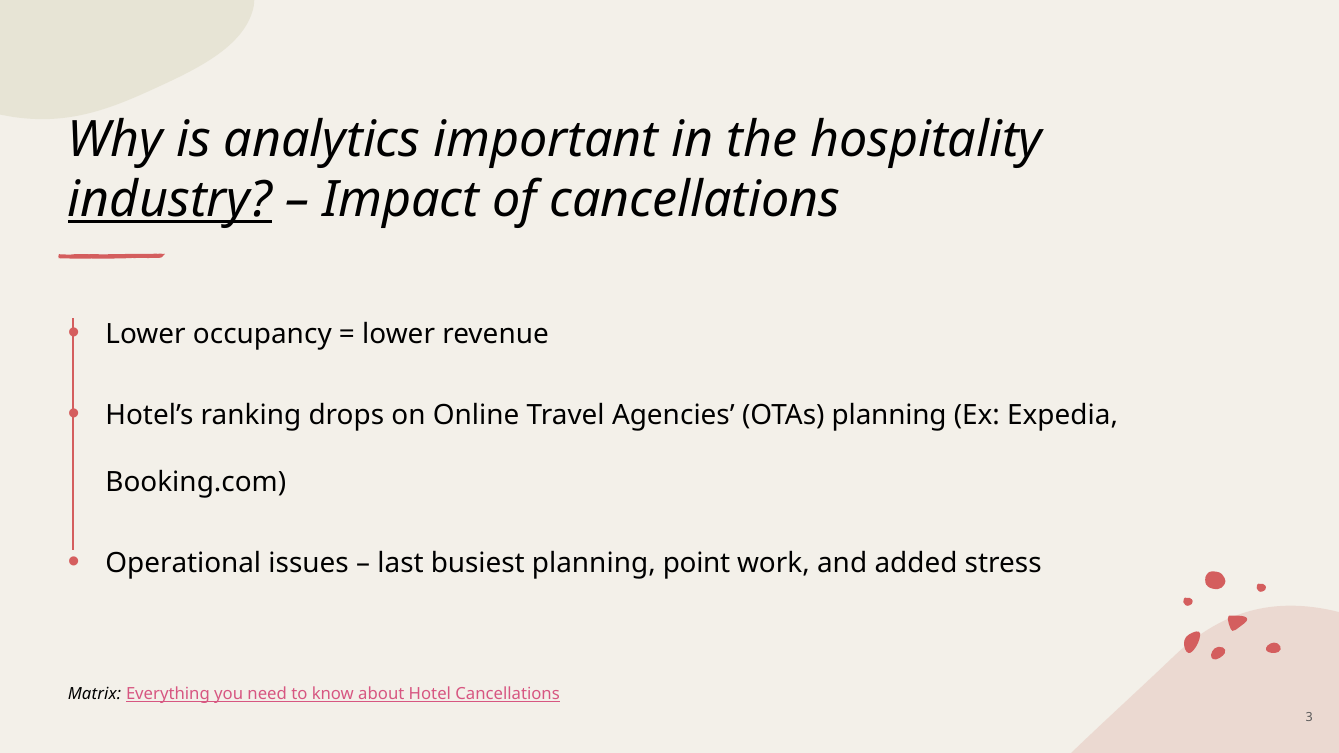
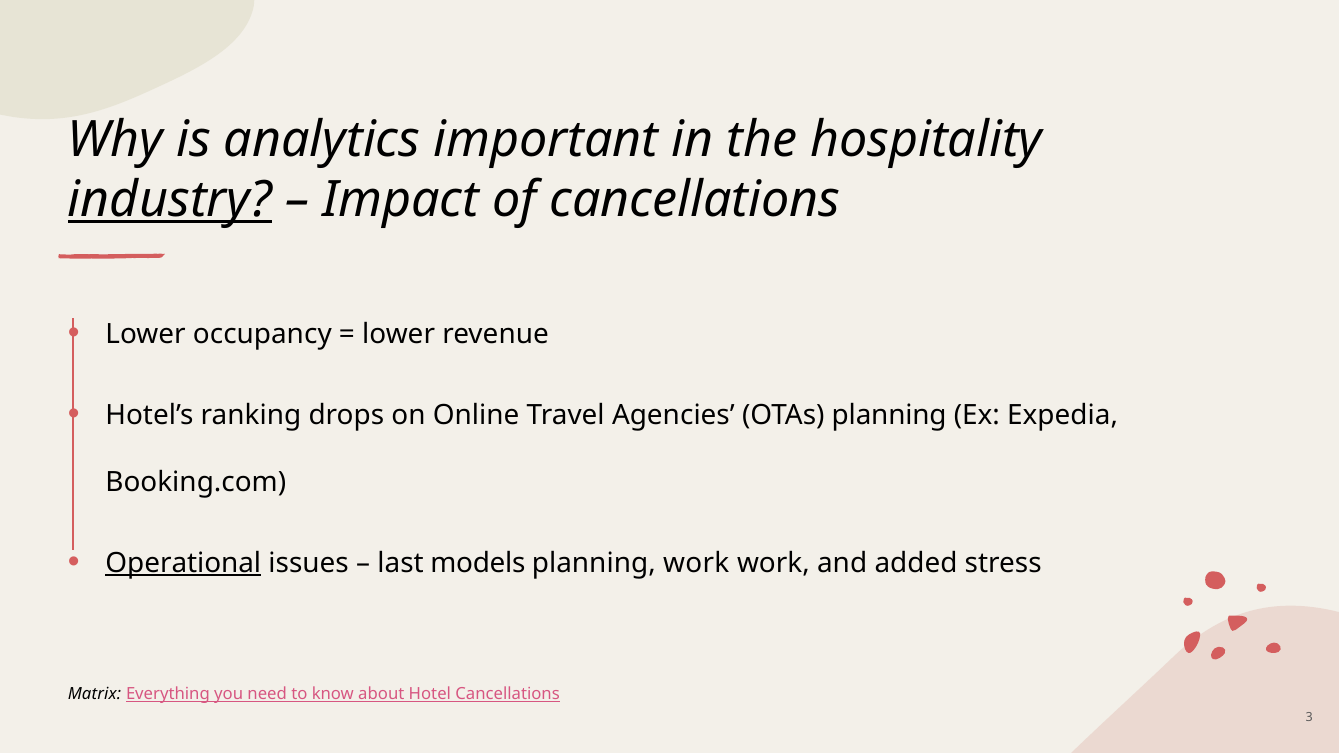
Operational underline: none -> present
busiest: busiest -> models
planning point: point -> work
